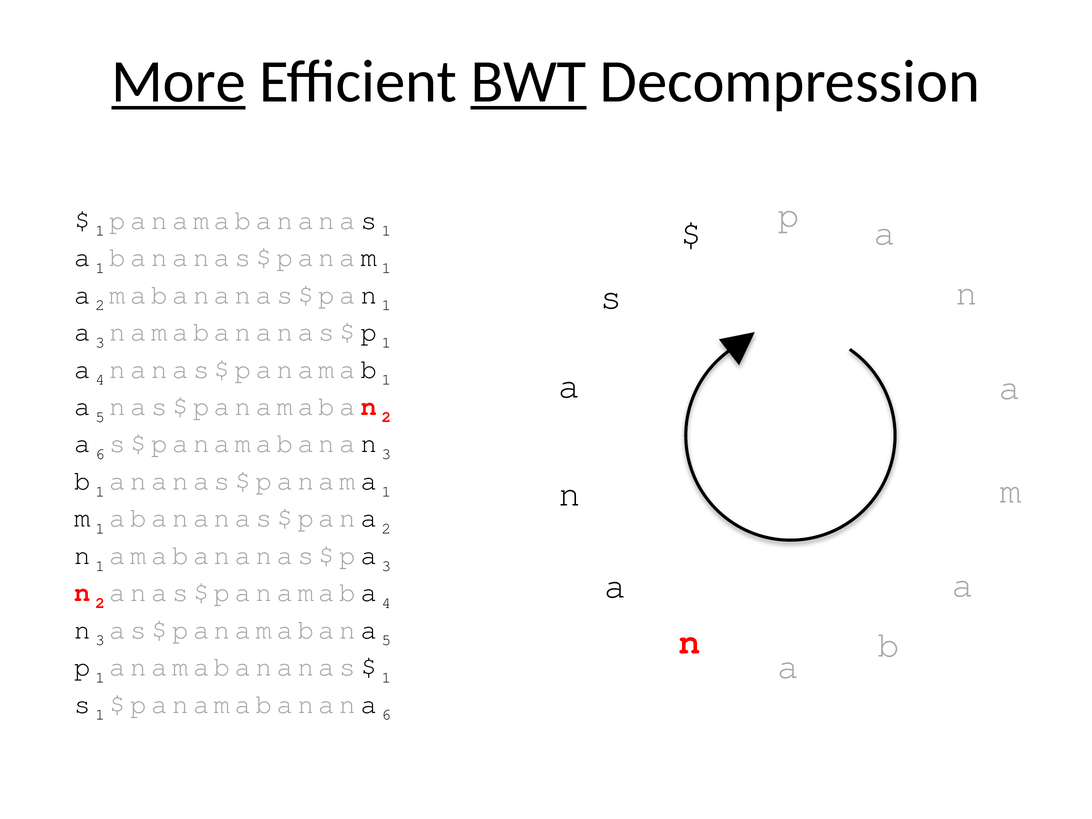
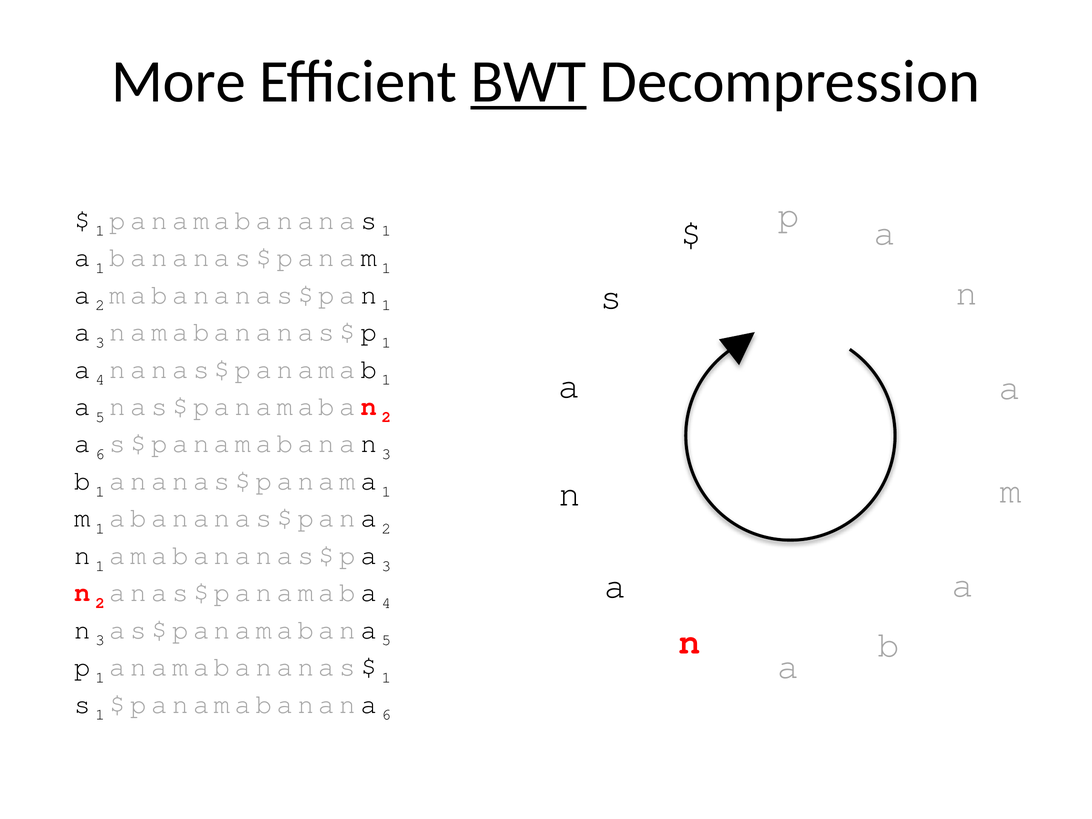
More underline: present -> none
